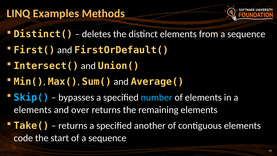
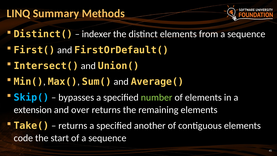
Examples: Examples -> Summary
deletes: deletes -> indexer
number colour: light blue -> light green
elements at (33, 110): elements -> extension
